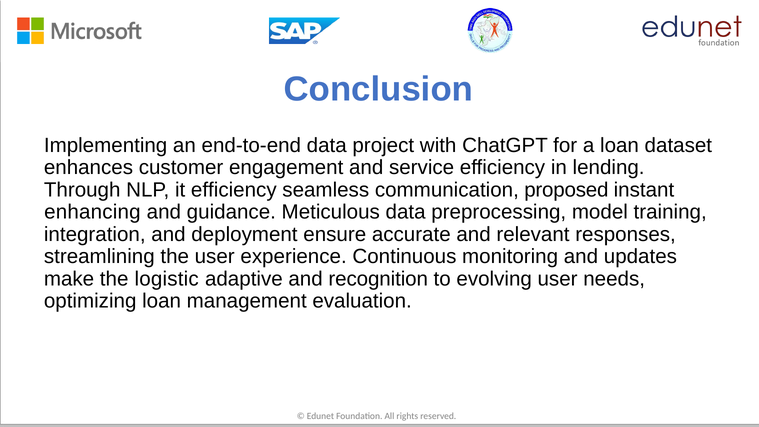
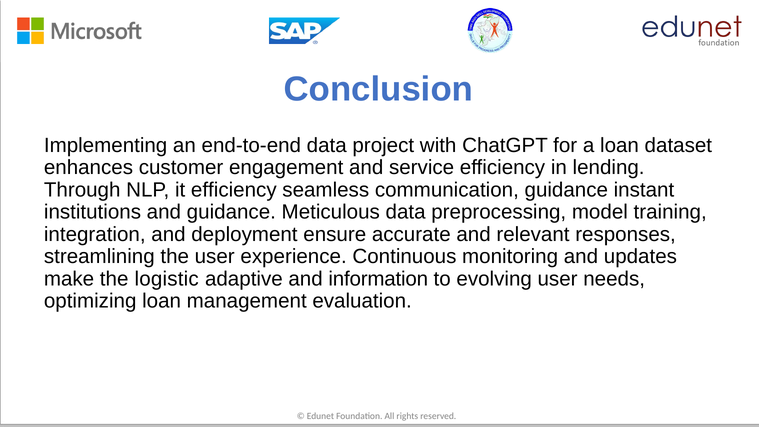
communication proposed: proposed -> guidance
enhancing: enhancing -> institutions
recognition: recognition -> information
